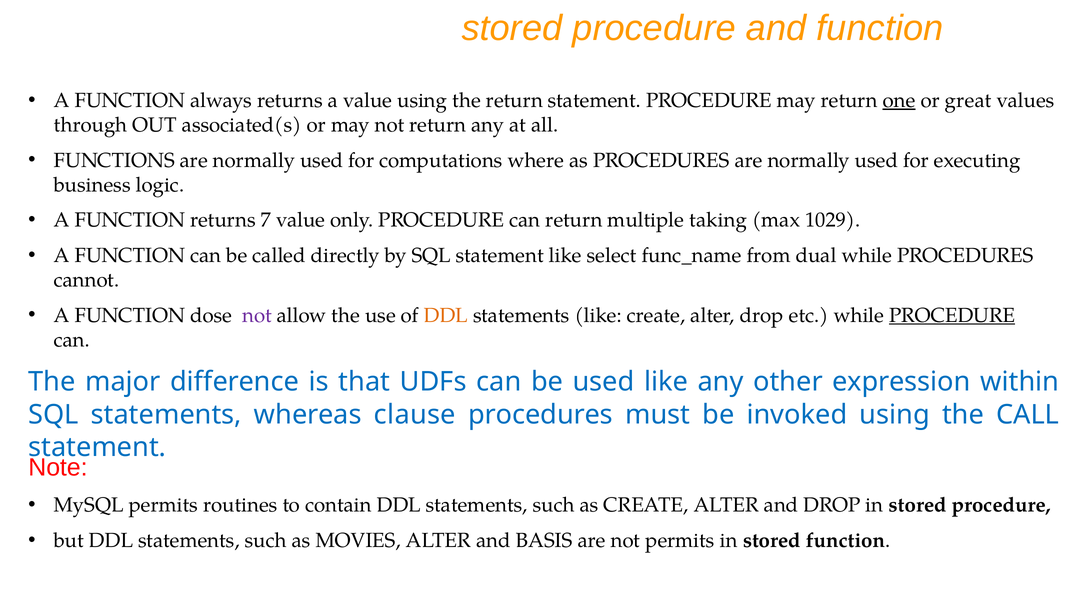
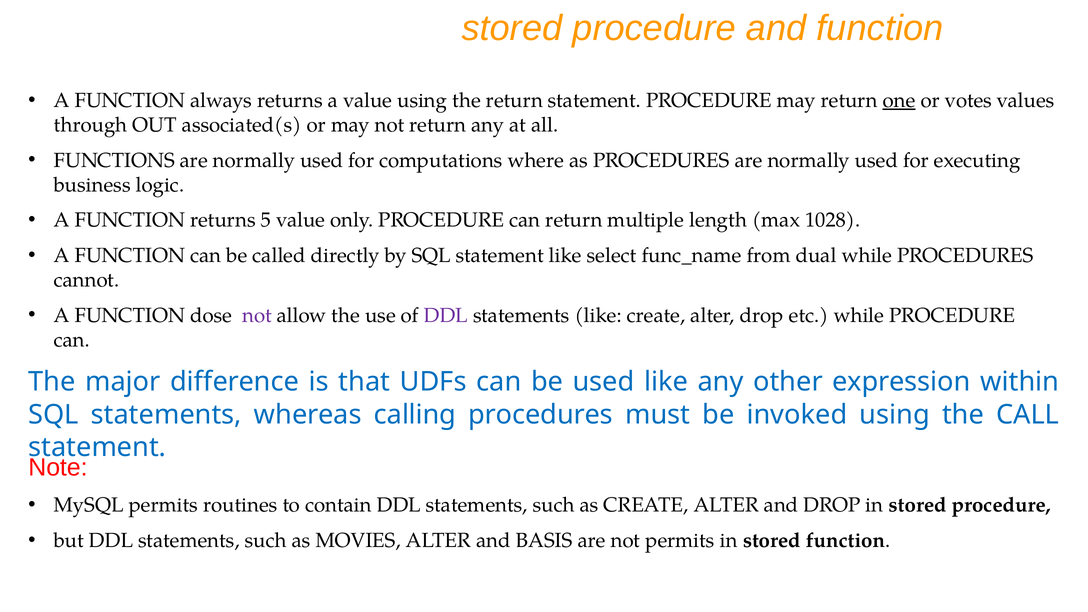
great: great -> votes
7: 7 -> 5
taking: taking -> length
1029: 1029 -> 1028
DDL at (446, 315) colour: orange -> purple
PROCEDURE at (952, 315) underline: present -> none
clause: clause -> calling
